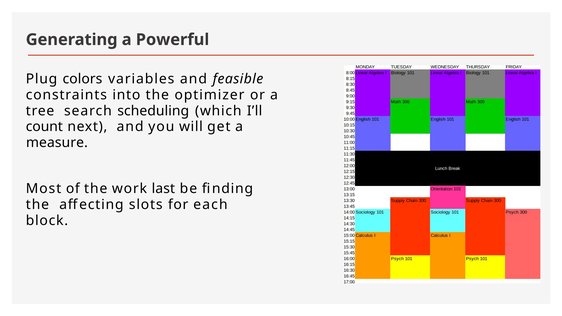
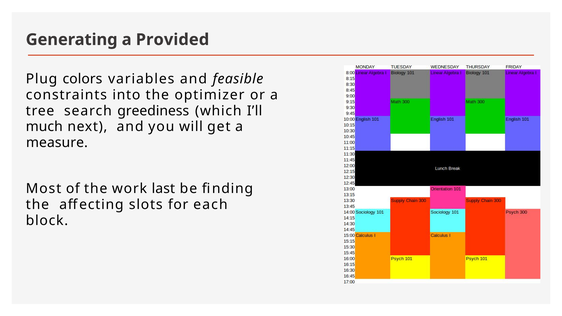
Powerful: Powerful -> Provided
scheduling: scheduling -> greediness
count: count -> much
